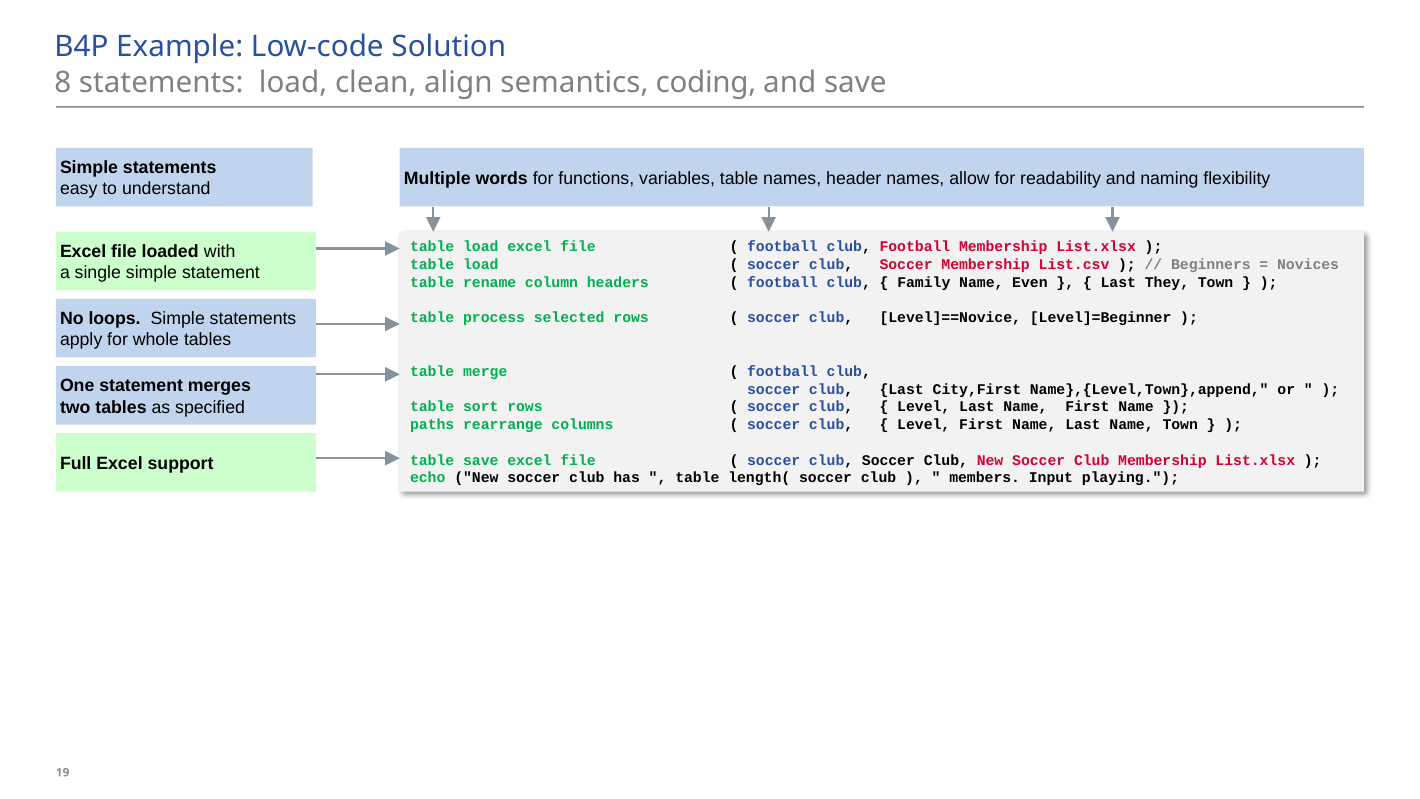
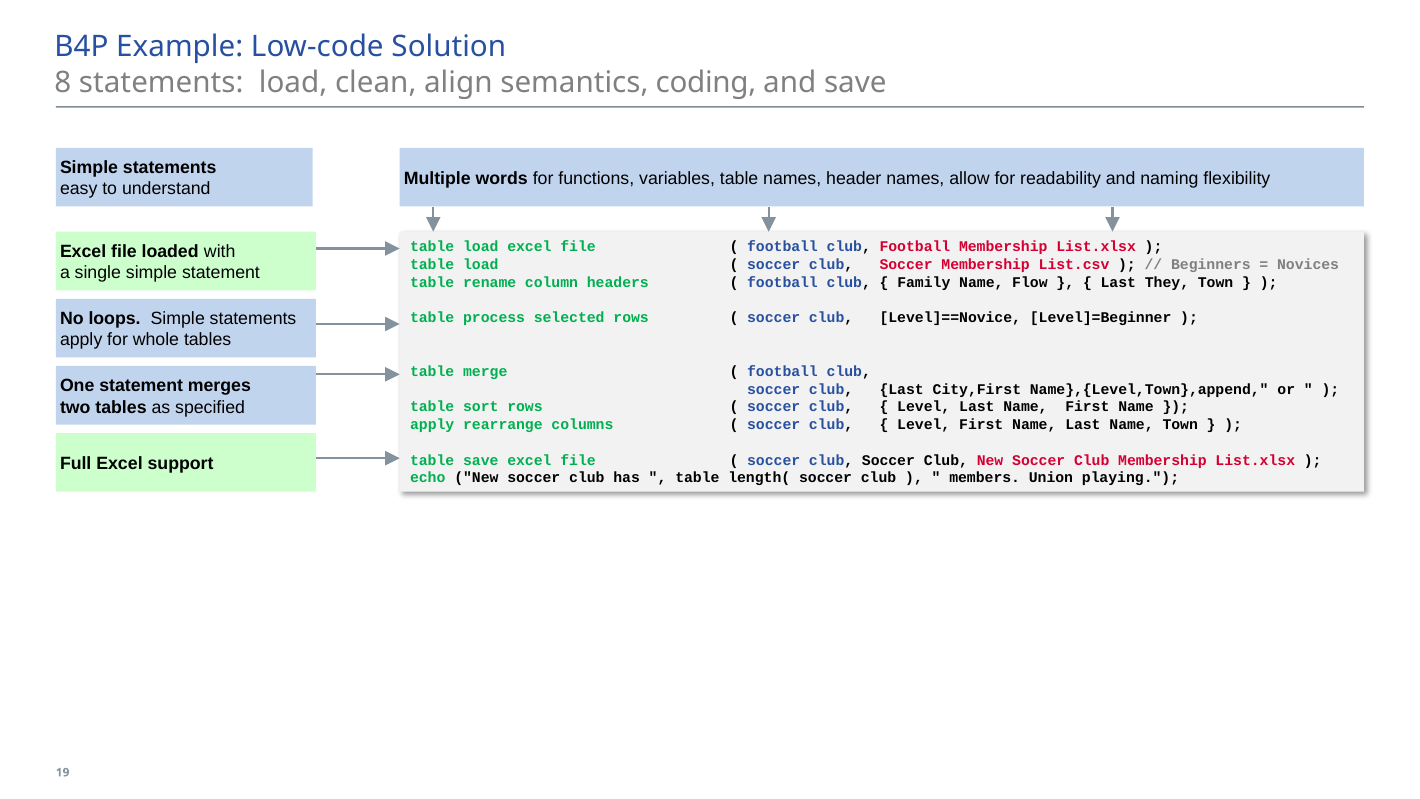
Even: Even -> Flow
paths at (432, 425): paths -> apply
Input: Input -> Union
